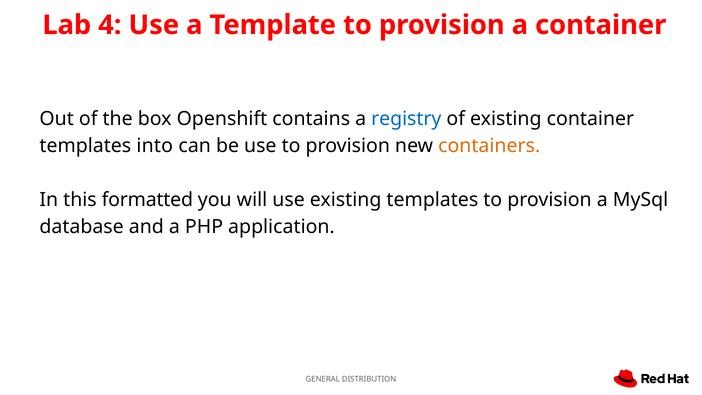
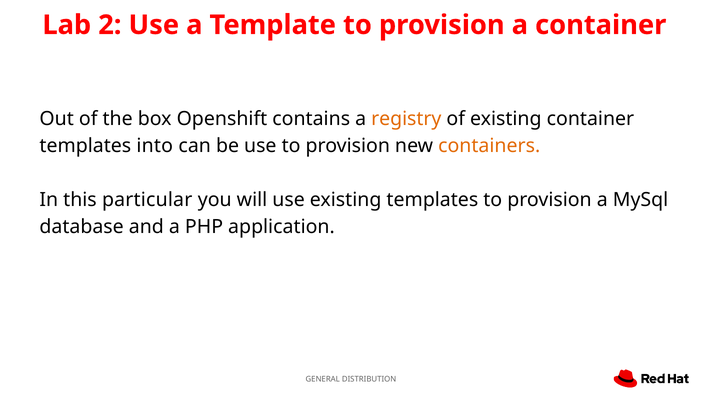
4: 4 -> 2
registry colour: blue -> orange
formatted: formatted -> particular
